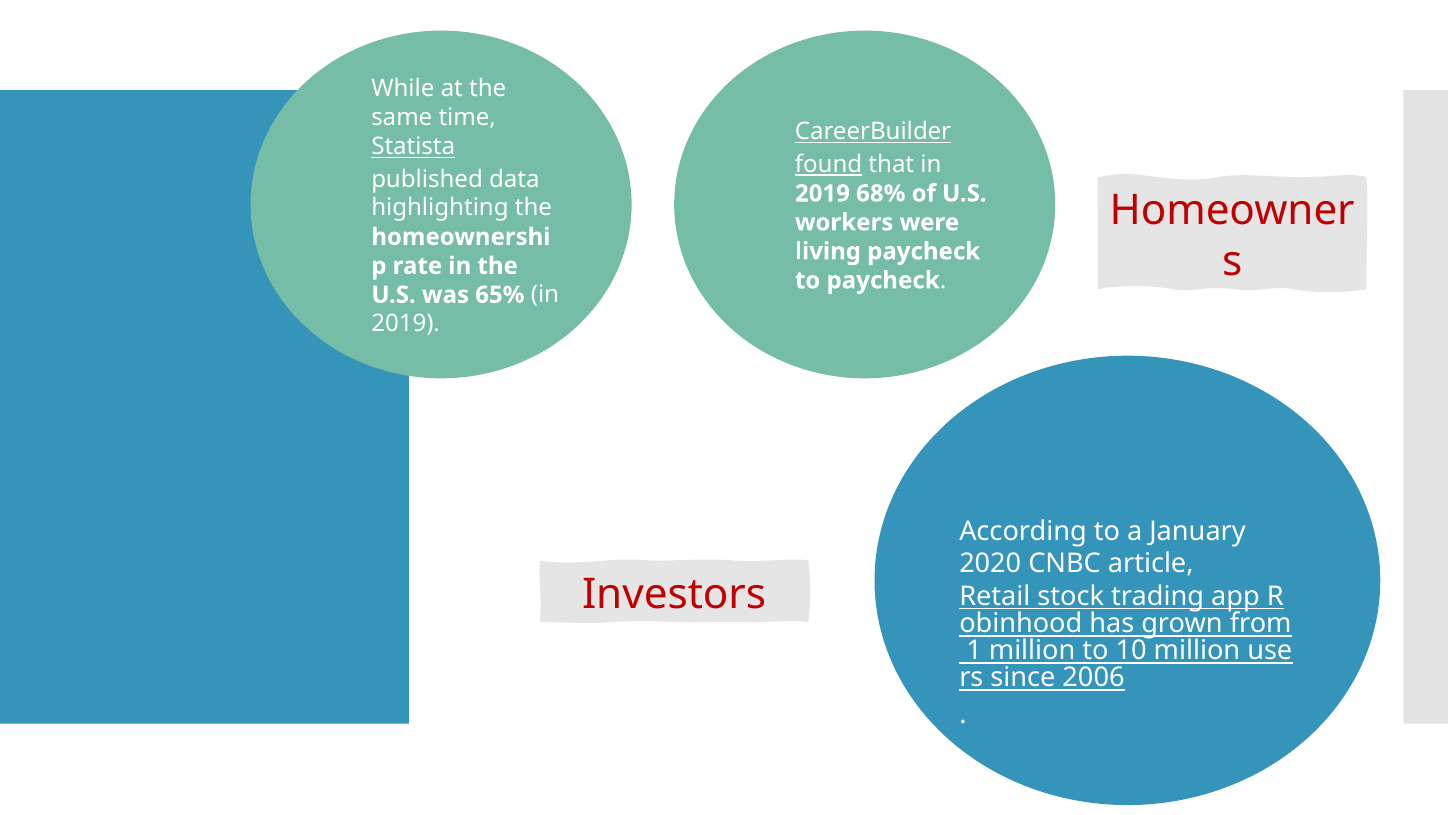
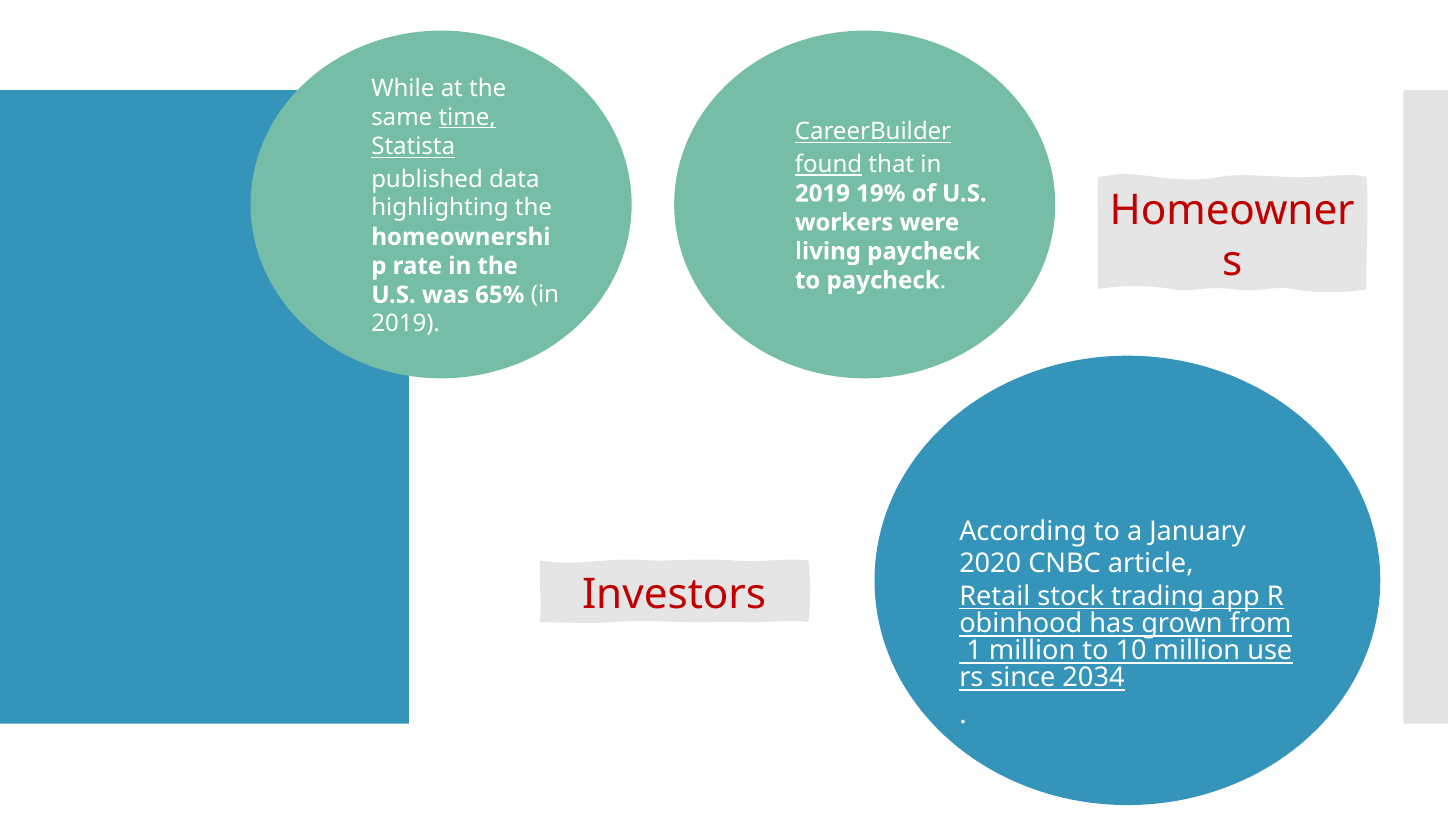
time underline: none -> present
68%: 68% -> 19%
2006: 2006 -> 2034
